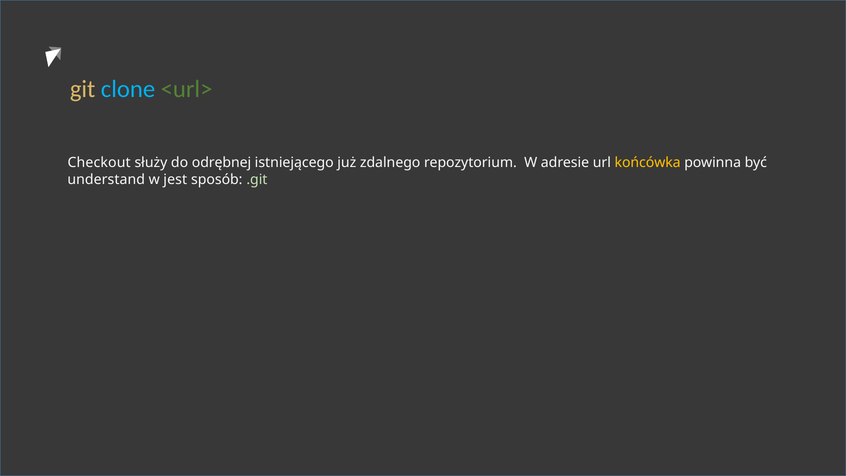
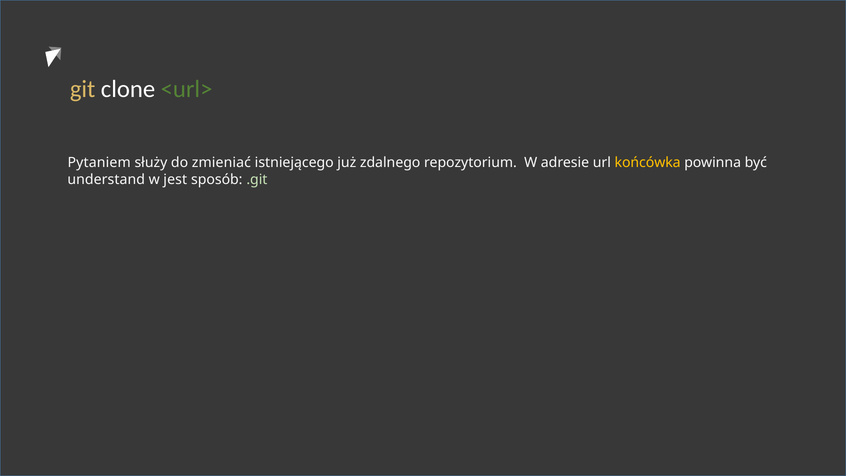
clone colour: light blue -> white
Checkout: Checkout -> Pytaniem
odrębnej: odrębnej -> zmieniać
